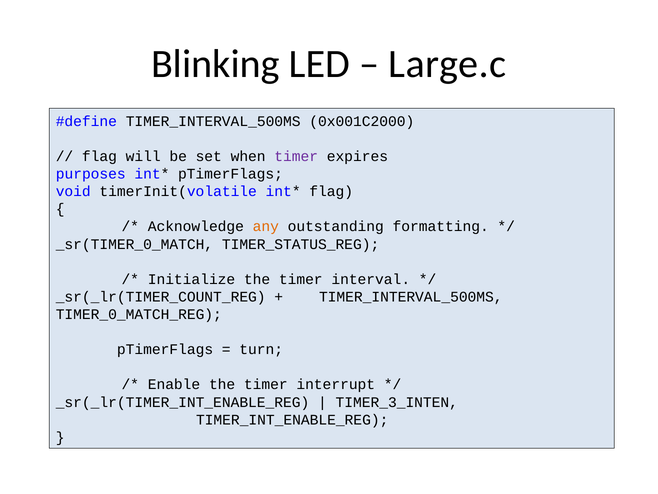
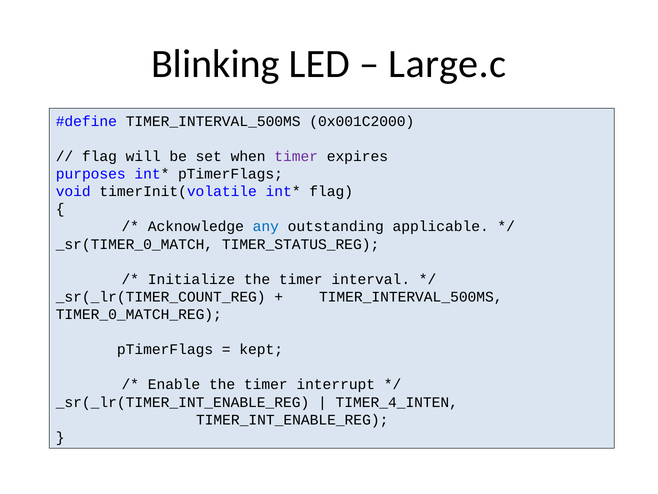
any colour: orange -> blue
formatting: formatting -> applicable
turn: turn -> kept
TIMER_3_INTEN: TIMER_3_INTEN -> TIMER_4_INTEN
